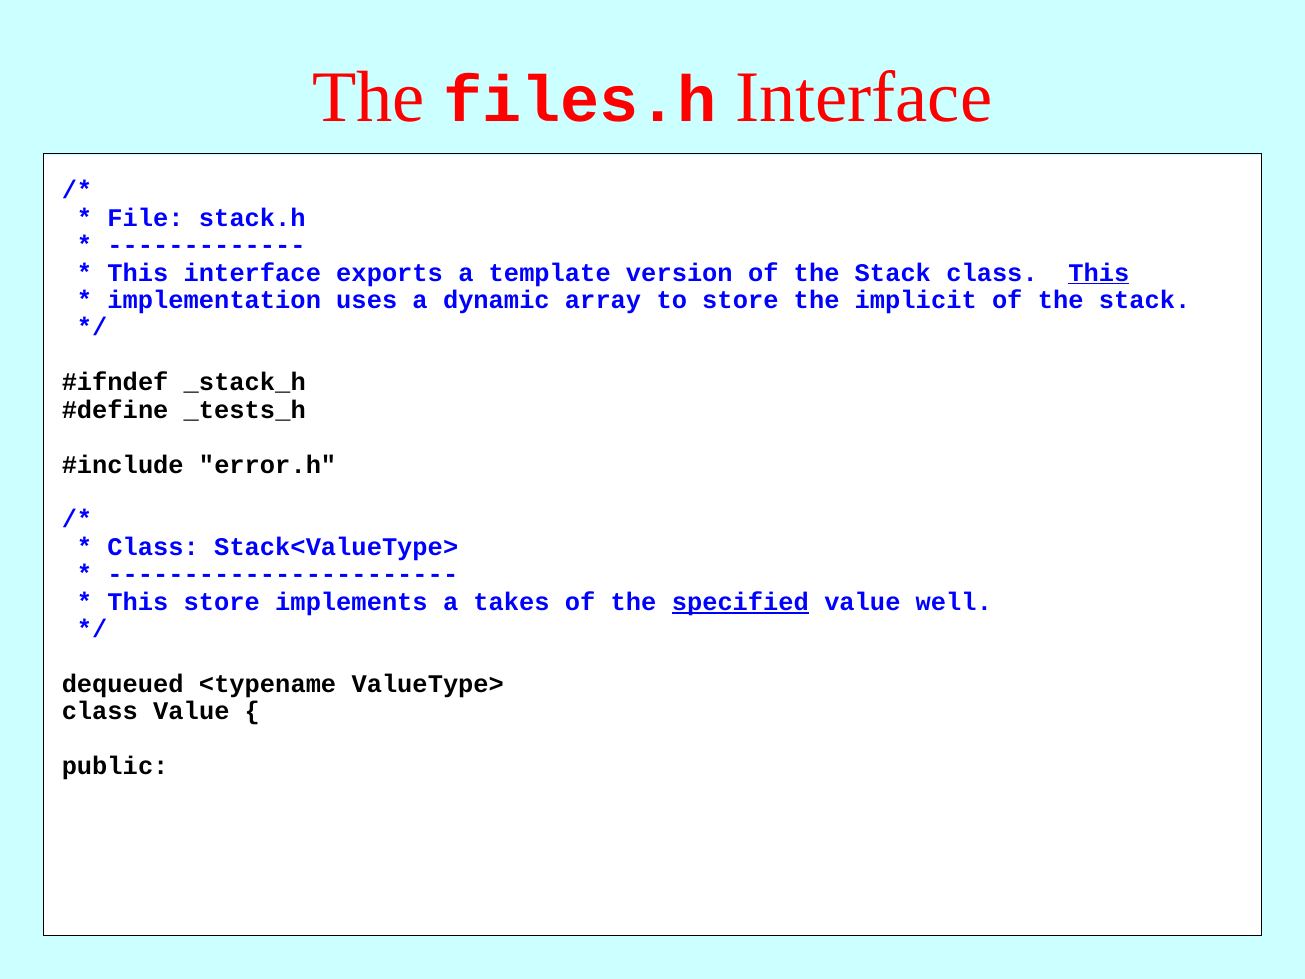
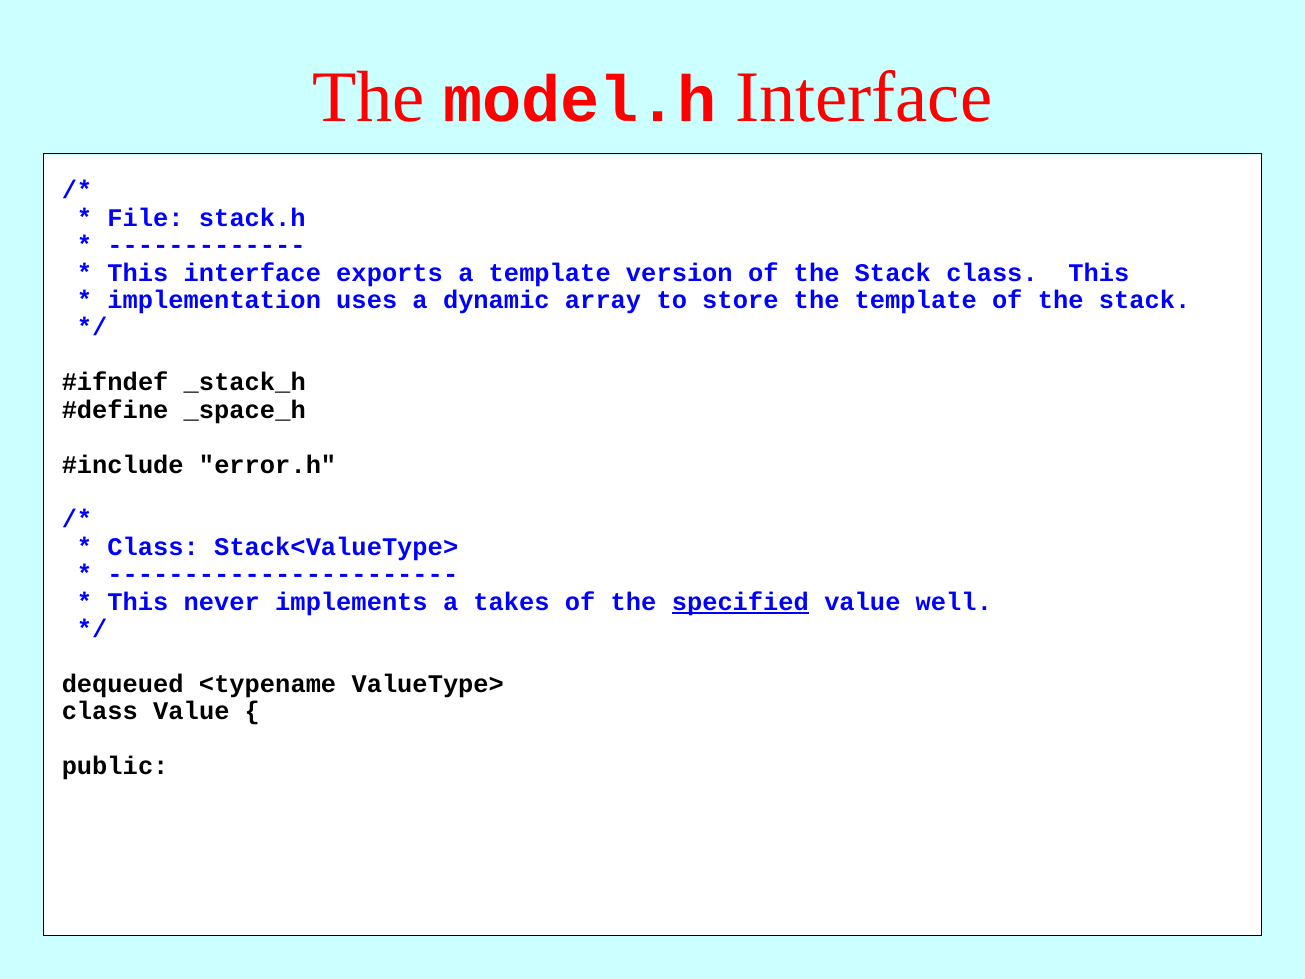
files.h: files.h -> model.h
This at (1099, 273) underline: present -> none
the implicit: implicit -> template
_tests_h: _tests_h -> _space_h
This store: store -> never
